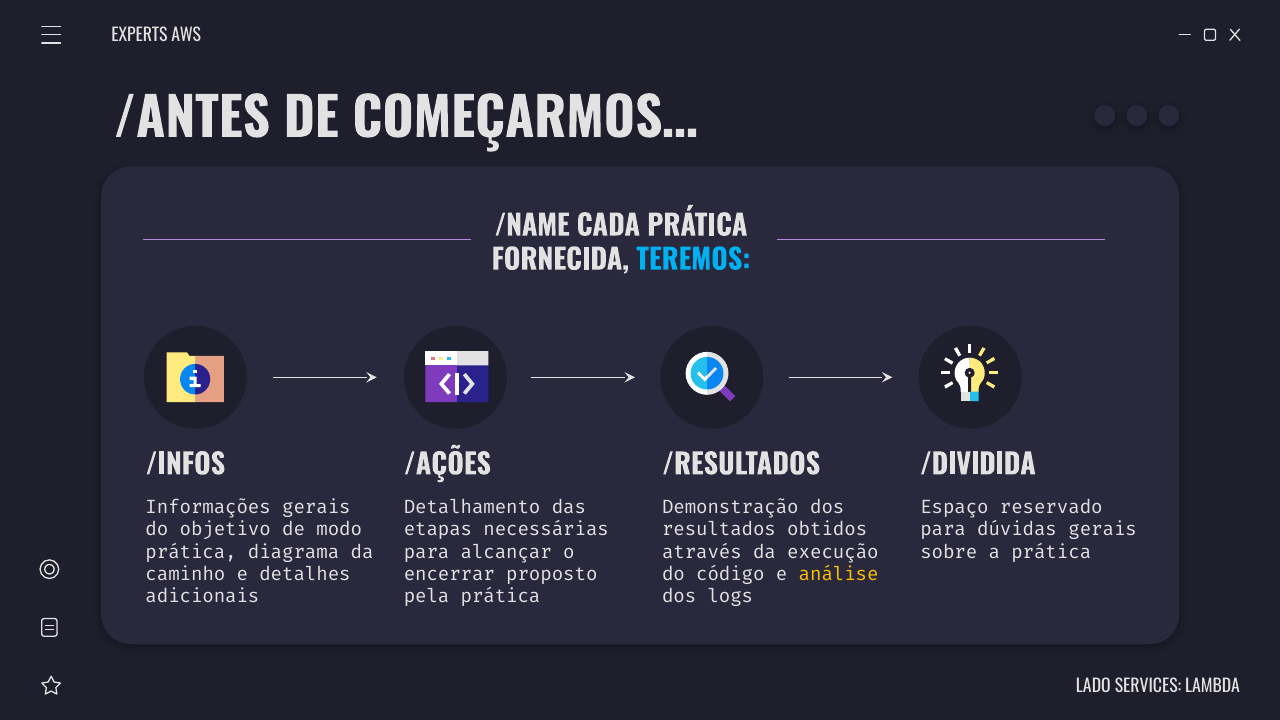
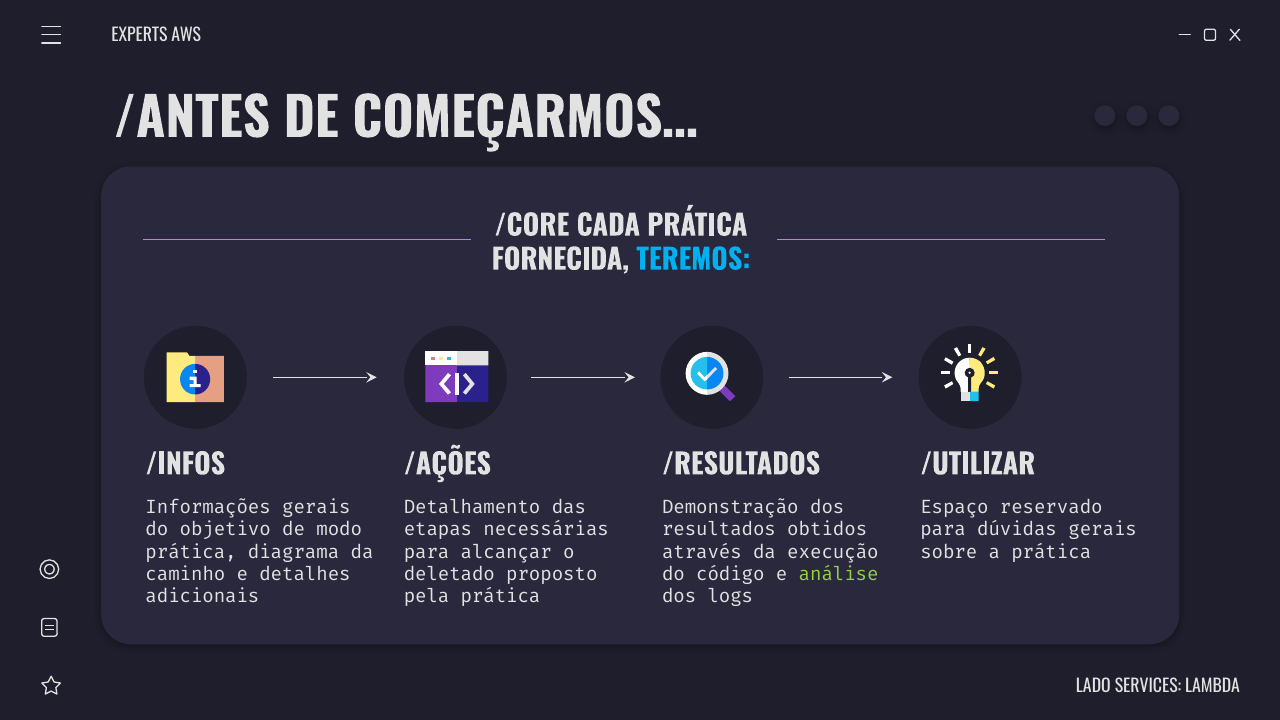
/NAME: /NAME -> /CORE
/DIVIDIDA: /DIVIDIDA -> /UTILIZAR
encerrar: encerrar -> deletado
análise colour: yellow -> light green
